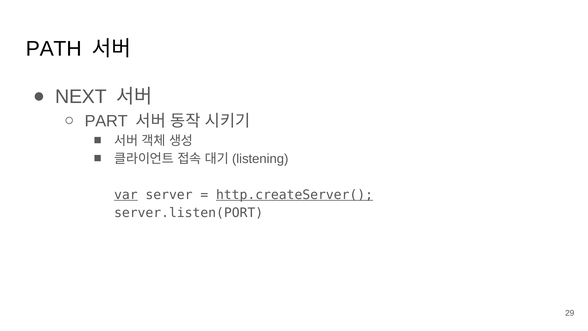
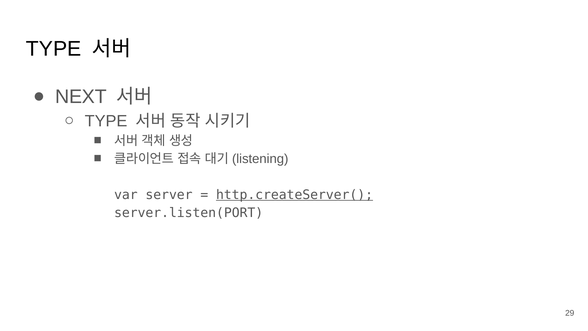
PATH at (54, 49): PATH -> TYPE
PART at (106, 121): PART -> TYPE
var underline: present -> none
